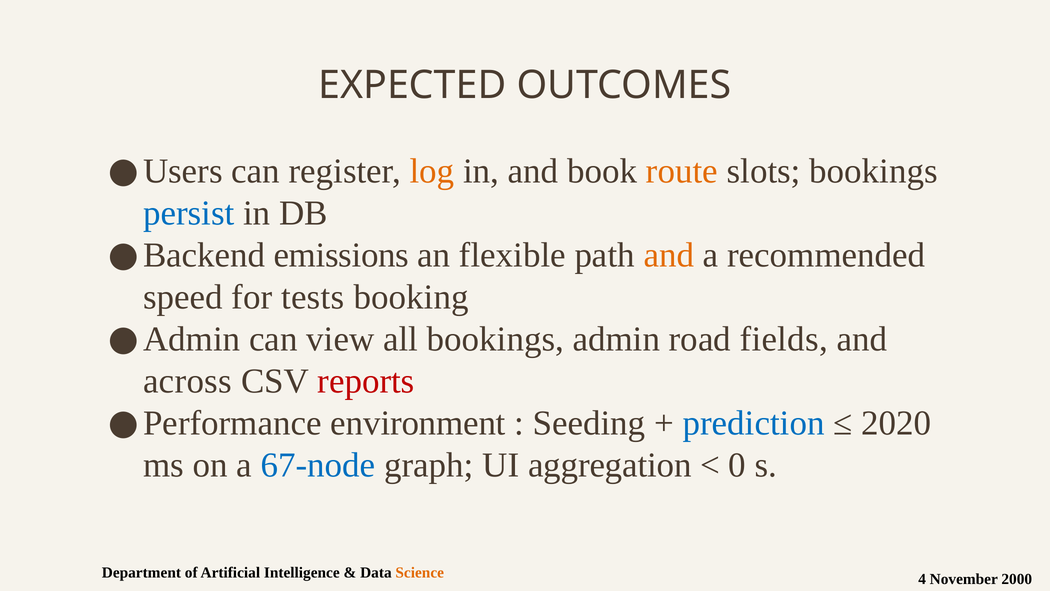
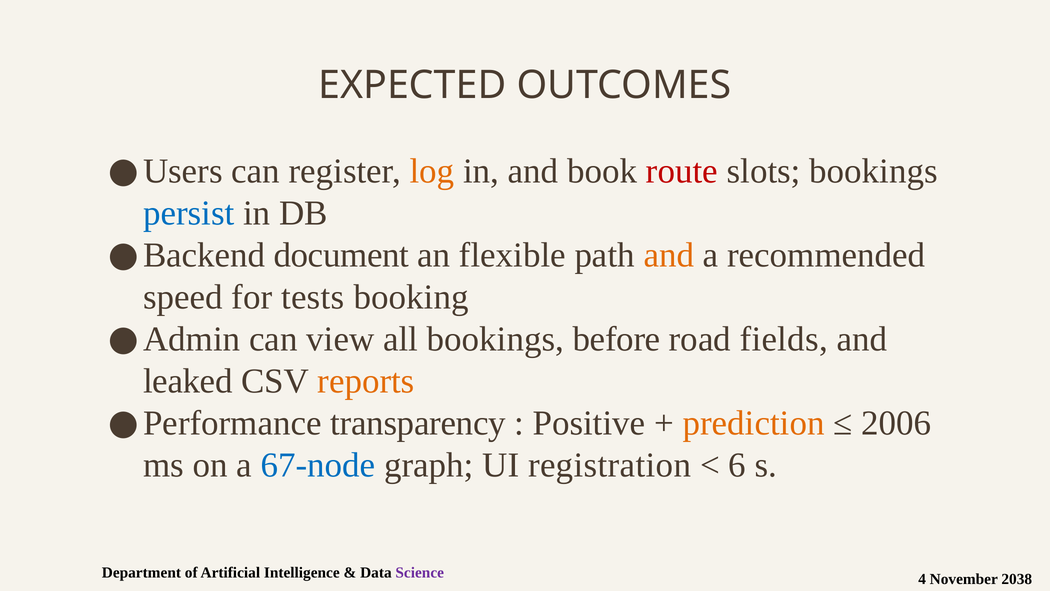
route colour: orange -> red
emissions: emissions -> document
admin: admin -> before
across: across -> leaked
reports colour: red -> orange
environment: environment -> transparency
Seeding: Seeding -> Positive
prediction colour: blue -> orange
2020: 2020 -> 2006
aggregation: aggregation -> registration
0: 0 -> 6
Science colour: orange -> purple
2000: 2000 -> 2038
